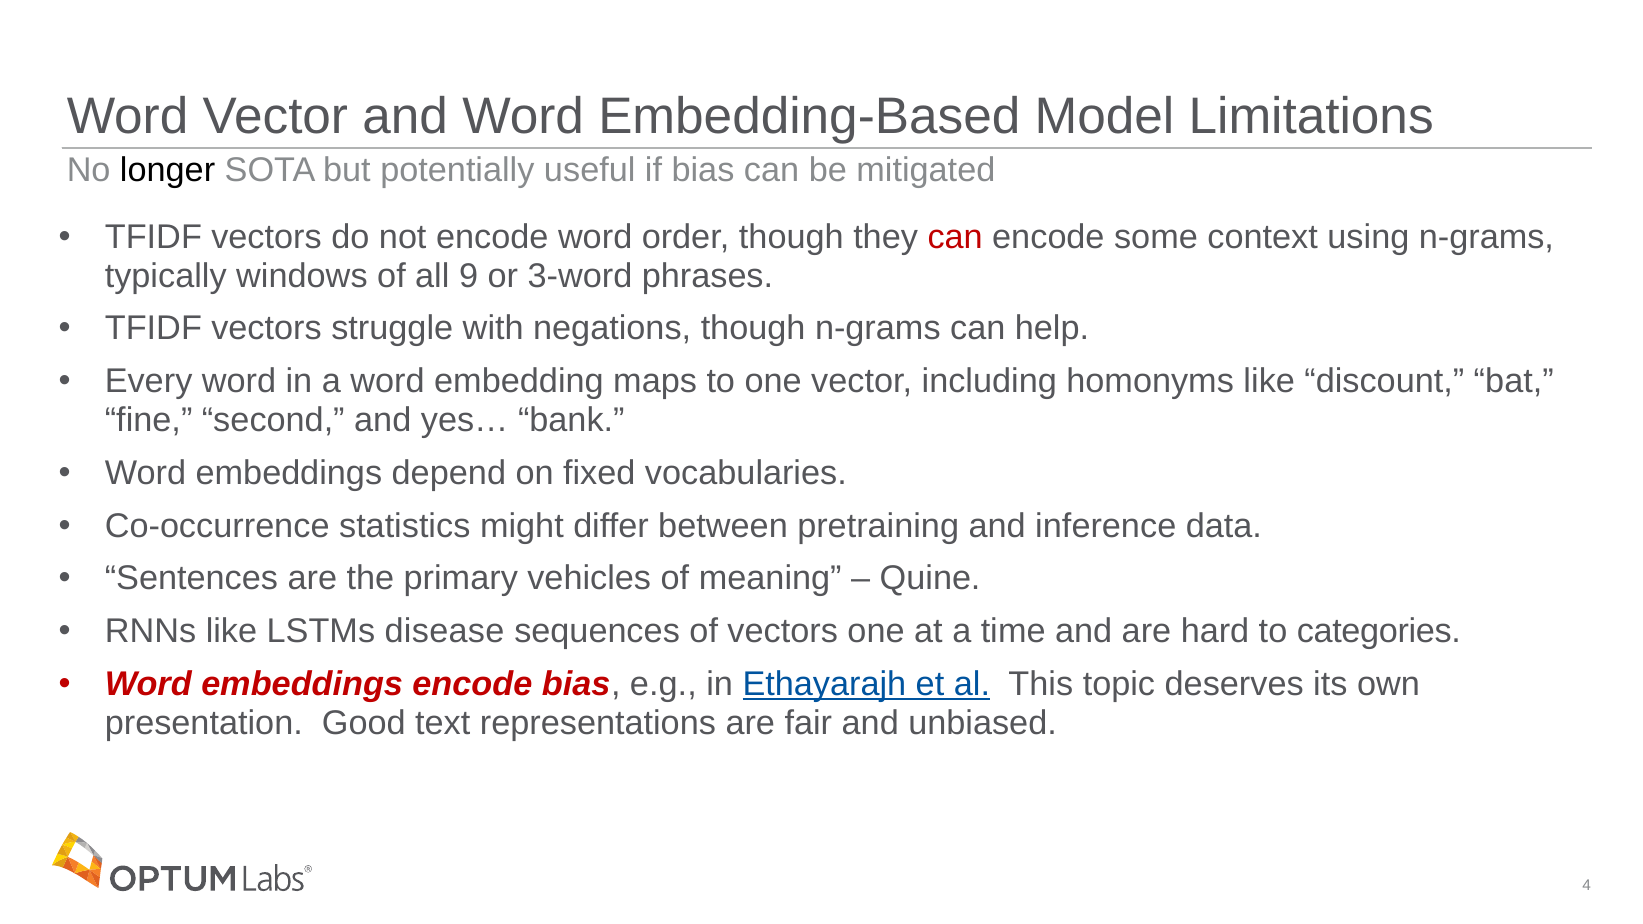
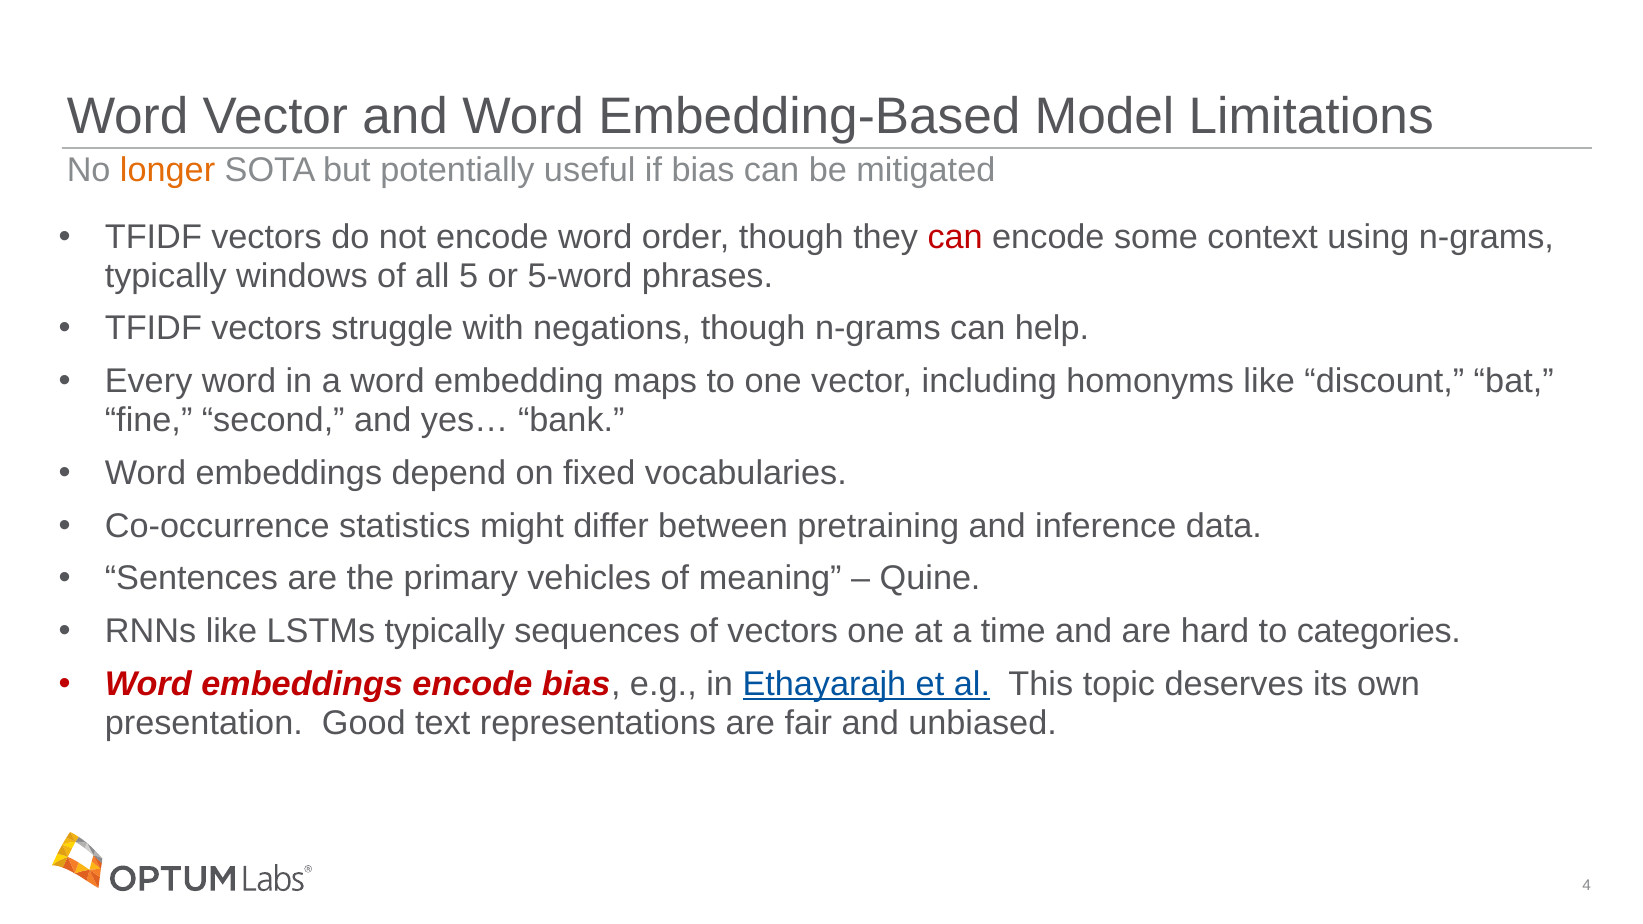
longer colour: black -> orange
9: 9 -> 5
3-word: 3-word -> 5-word
LSTMs disease: disease -> typically
